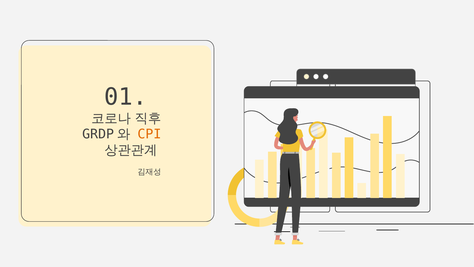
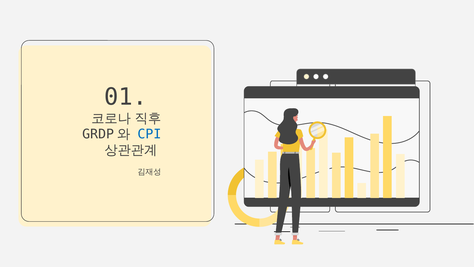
CPI colour: orange -> blue
